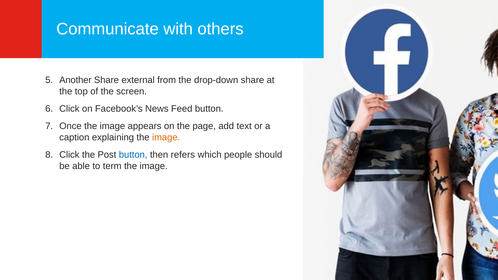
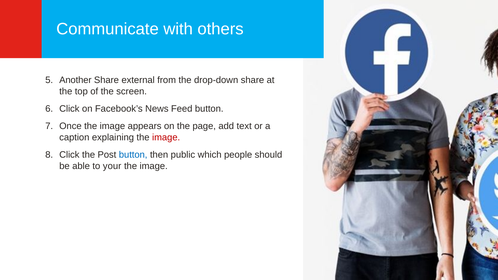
image at (166, 137) colour: orange -> red
refers: refers -> public
term: term -> your
